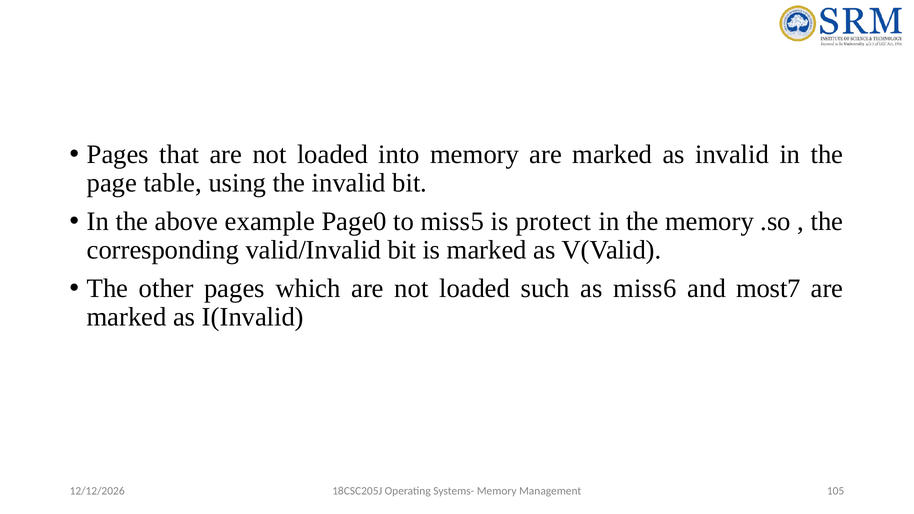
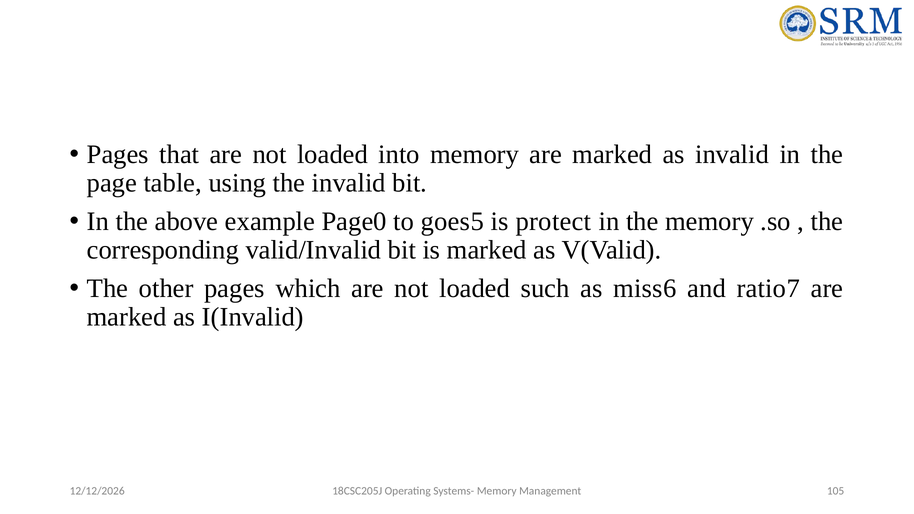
miss5: miss5 -> goes5
most7: most7 -> ratio7
